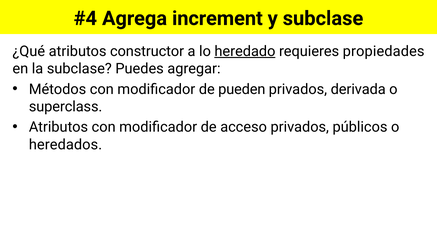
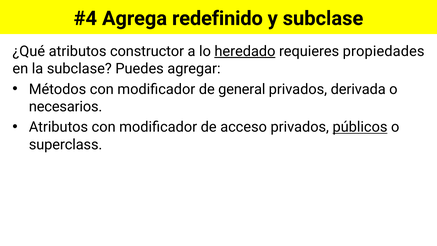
increment: increment -> redefinido
pueden: pueden -> general
superclass: superclass -> necesarios
públicos underline: none -> present
heredados: heredados -> superclass
